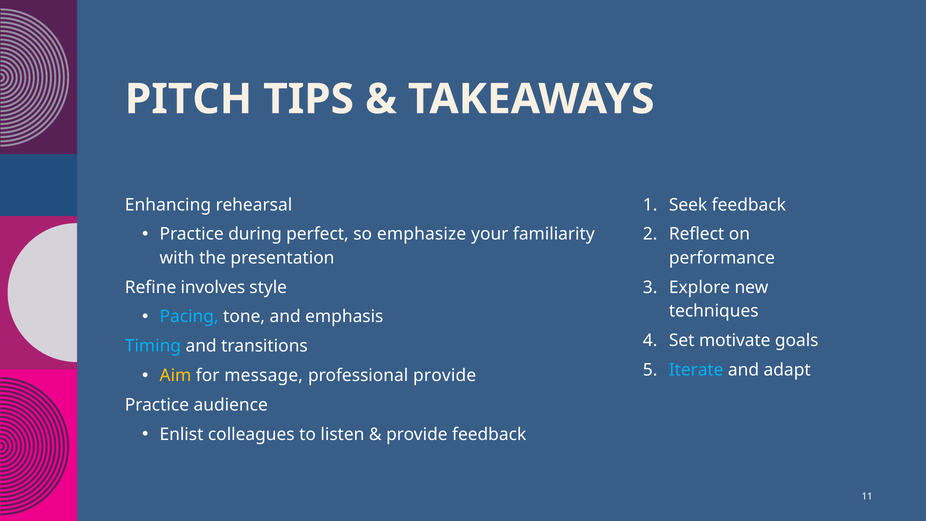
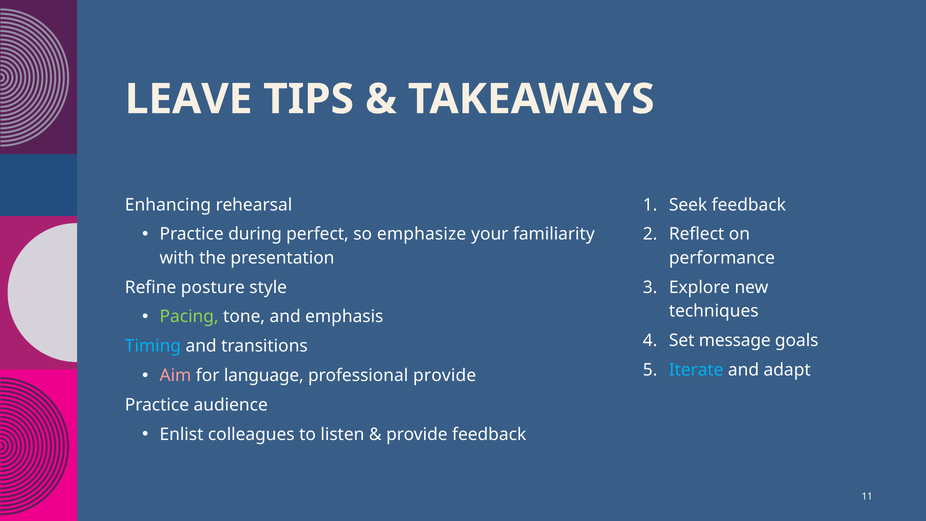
PITCH: PITCH -> LEAVE
involves: involves -> posture
Pacing colour: light blue -> light green
motivate: motivate -> message
Aim colour: yellow -> pink
message: message -> language
